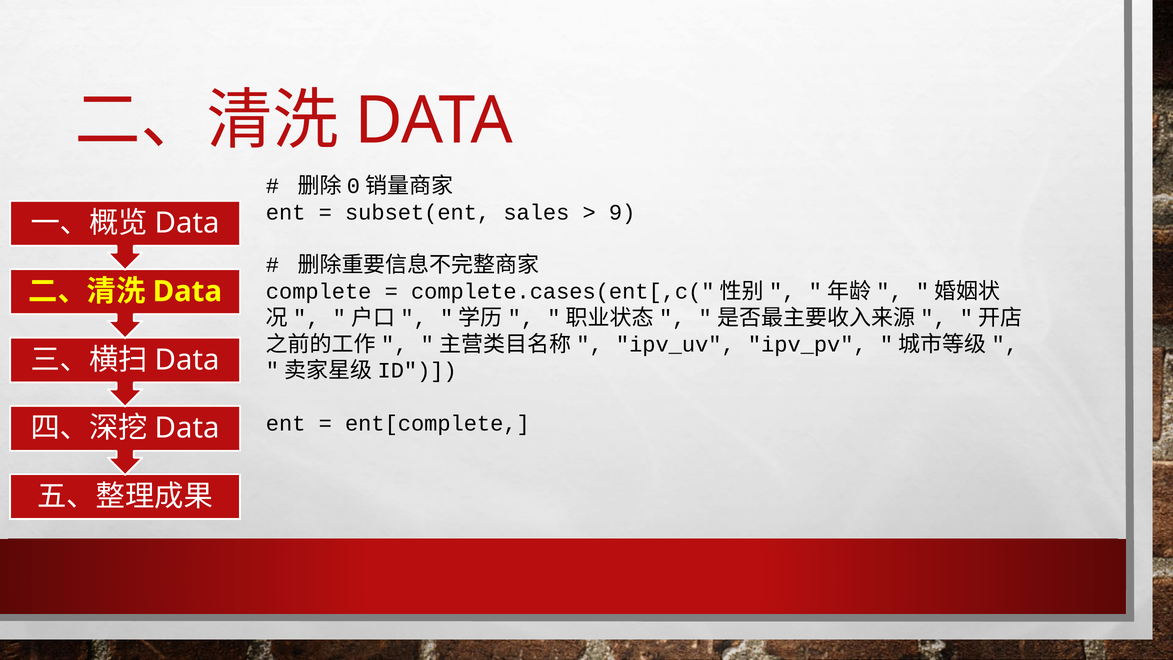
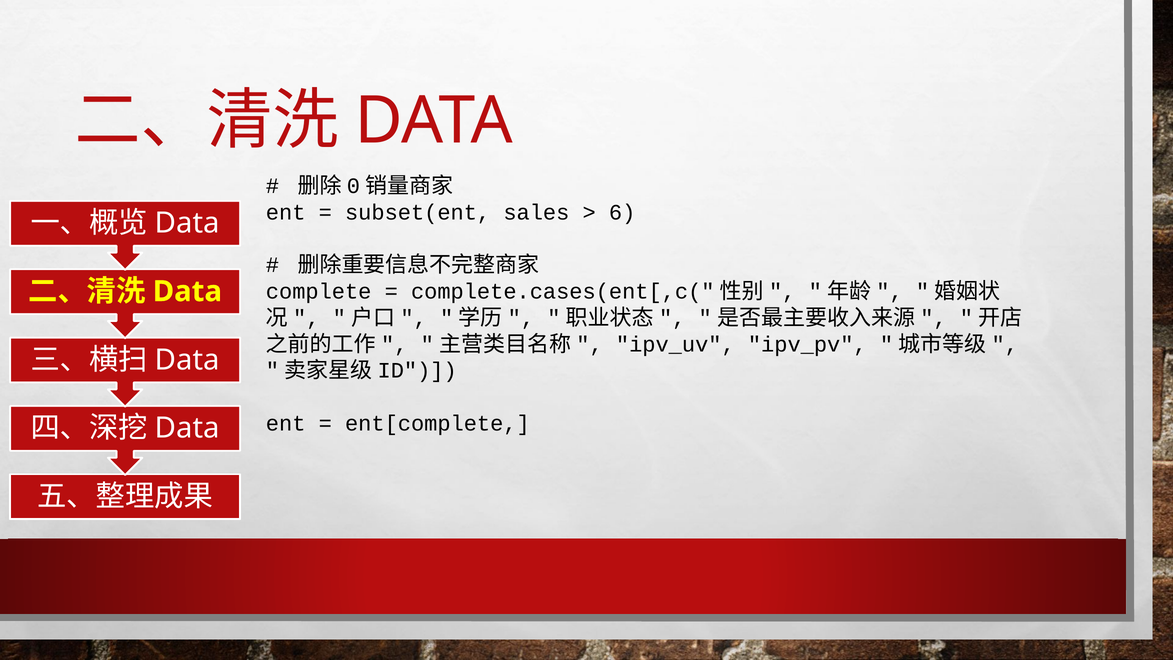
9: 9 -> 6
